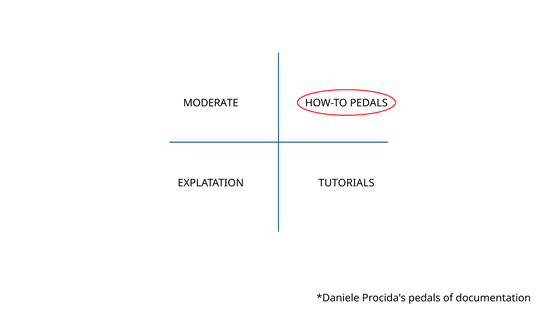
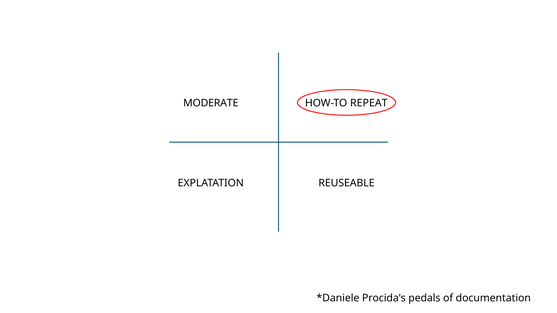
HOW-TO PEDALS: PEDALS -> REPEAT
TUTORIALS: TUTORIALS -> REUSEABLE
